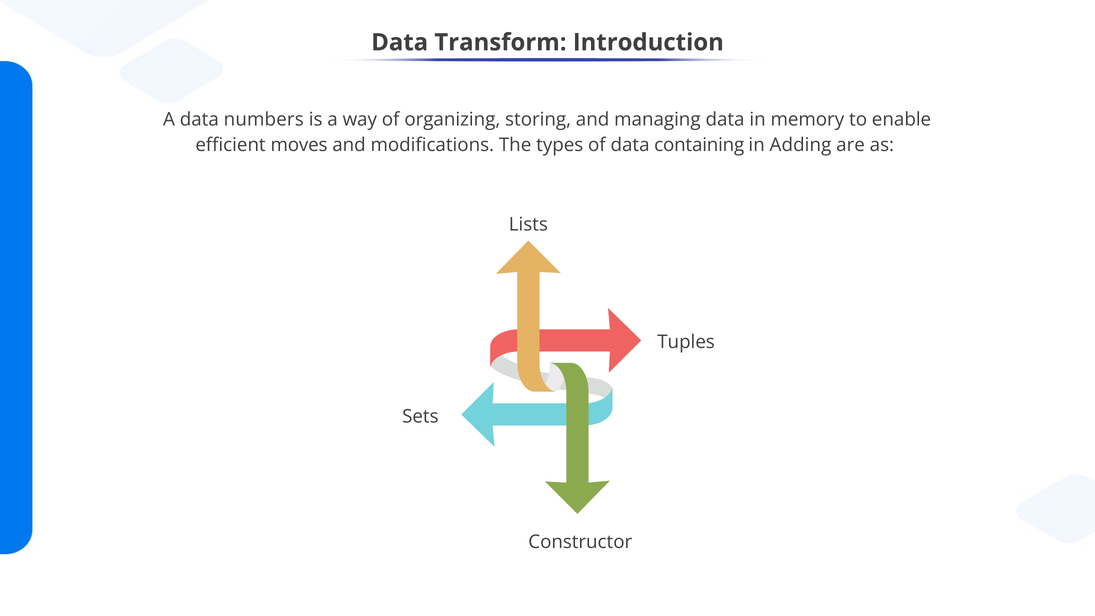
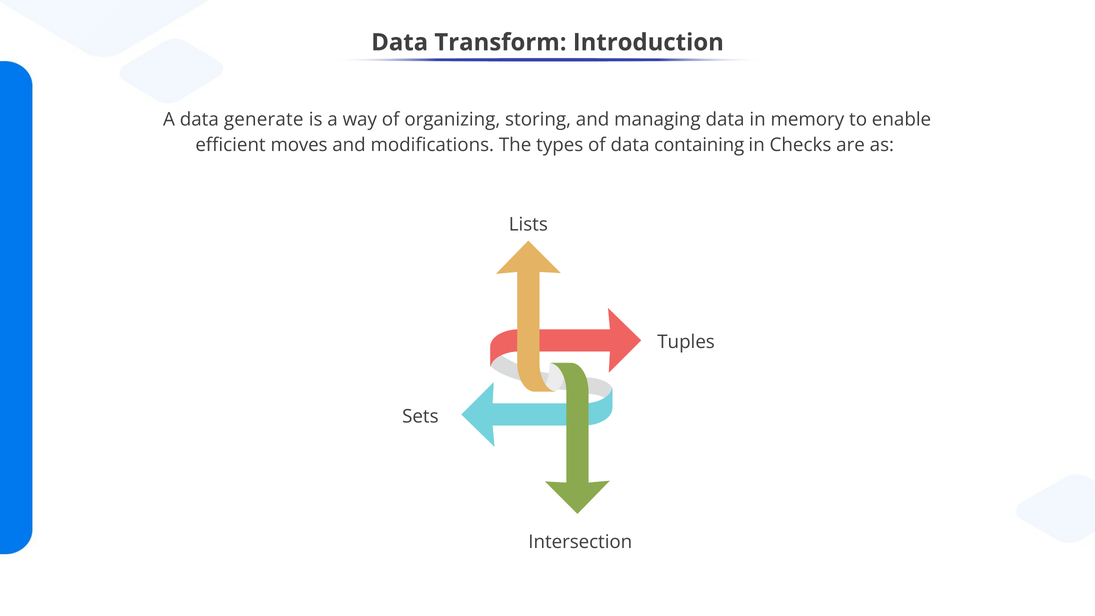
numbers: numbers -> generate
Adding: Adding -> Checks
Constructor: Constructor -> Intersection
